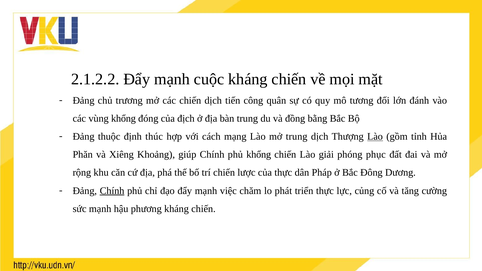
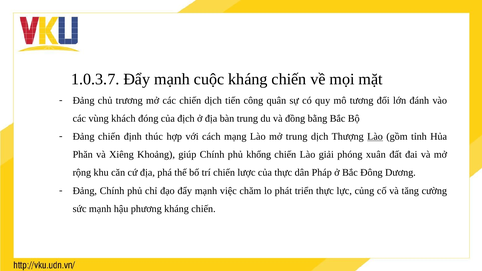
2.1.2.2: 2.1.2.2 -> 1.0.3.7
vùng khổng: khổng -> khách
Đảng thuộc: thuộc -> chiến
phục: phục -> xuân
Chính at (112, 191) underline: present -> none
